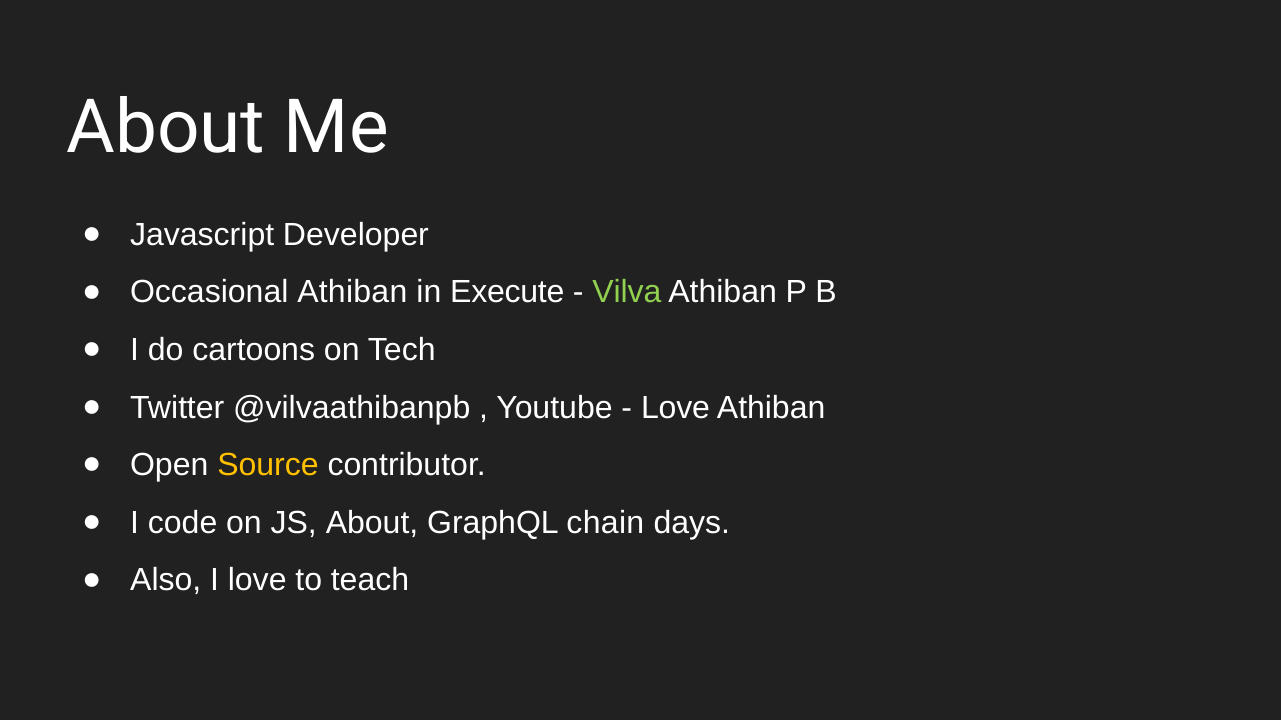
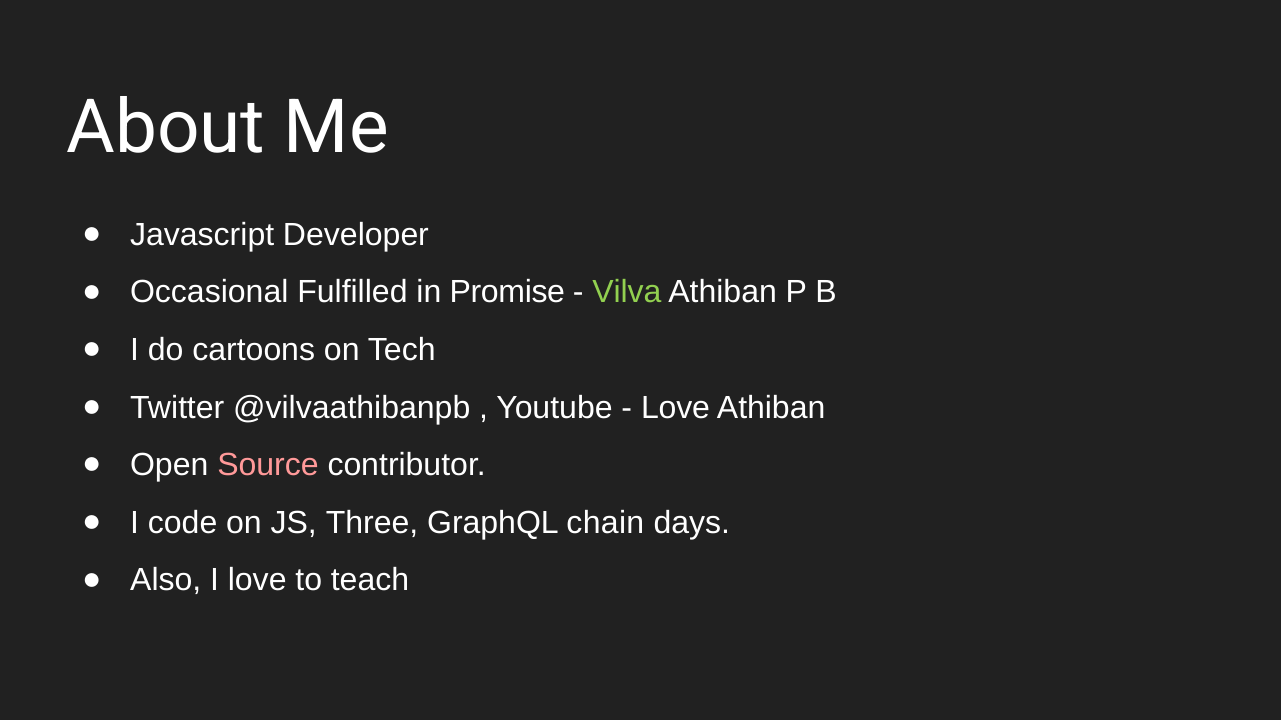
Occasional Athiban: Athiban -> Fulfilled
Execute: Execute -> Promise
Source colour: yellow -> pink
JS About: About -> Three
